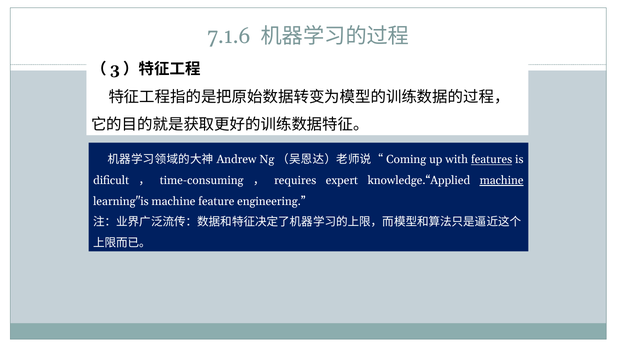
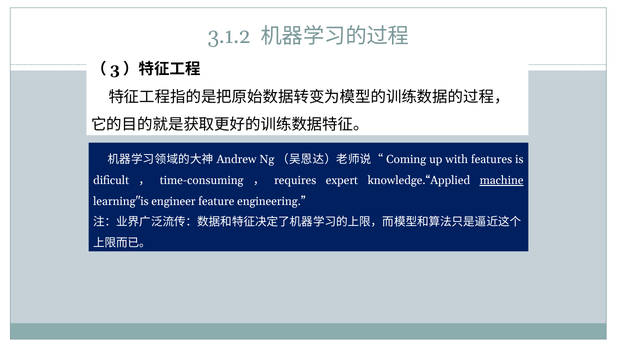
7.1.6: 7.1.6 -> 3.1.2
features underline: present -> none
learning"is machine: machine -> engineer
